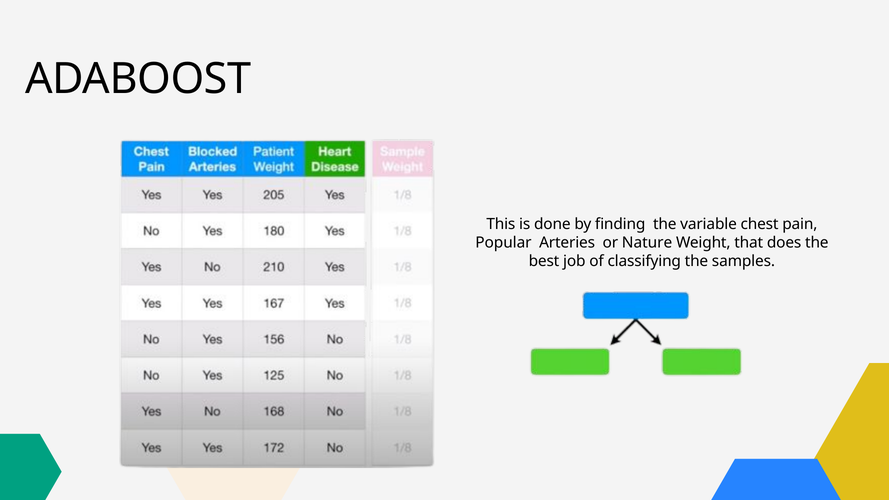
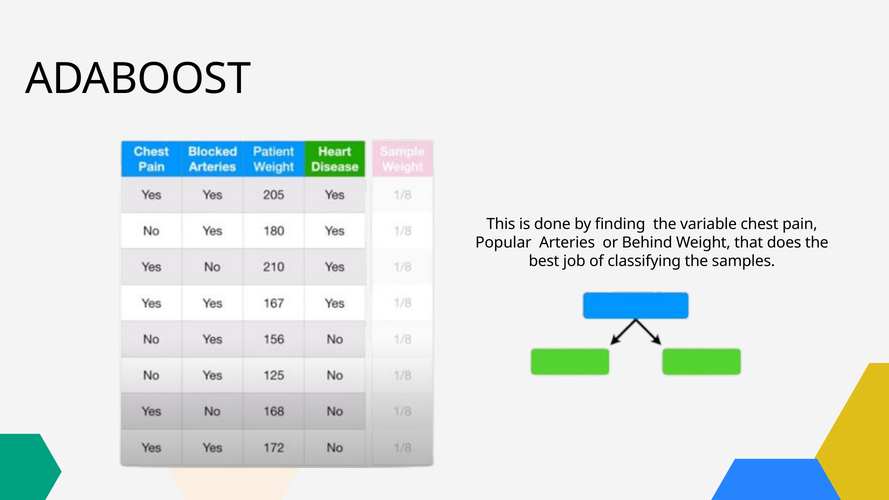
Nature: Nature -> Behind
